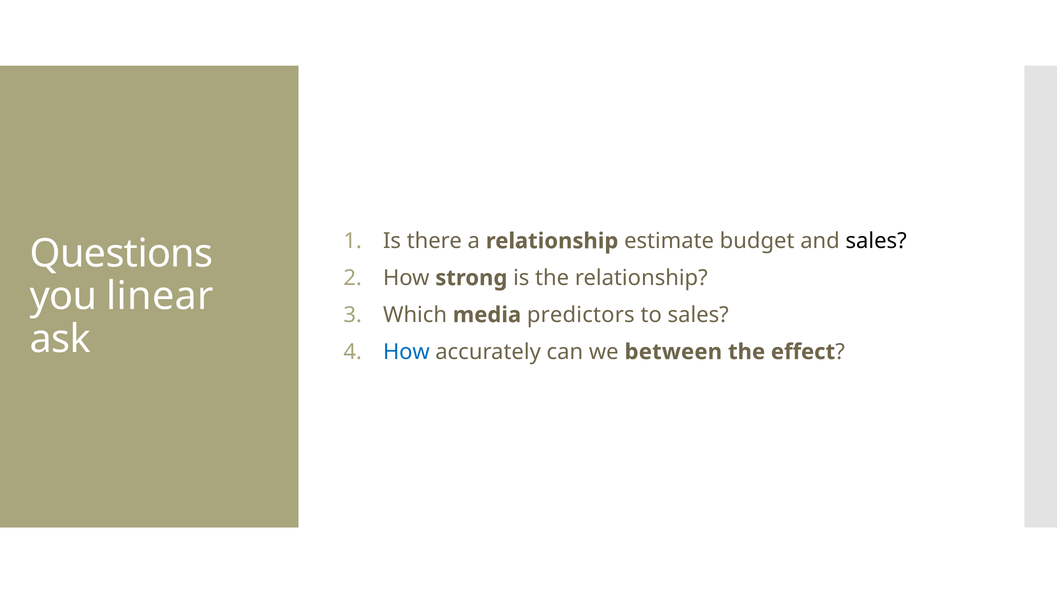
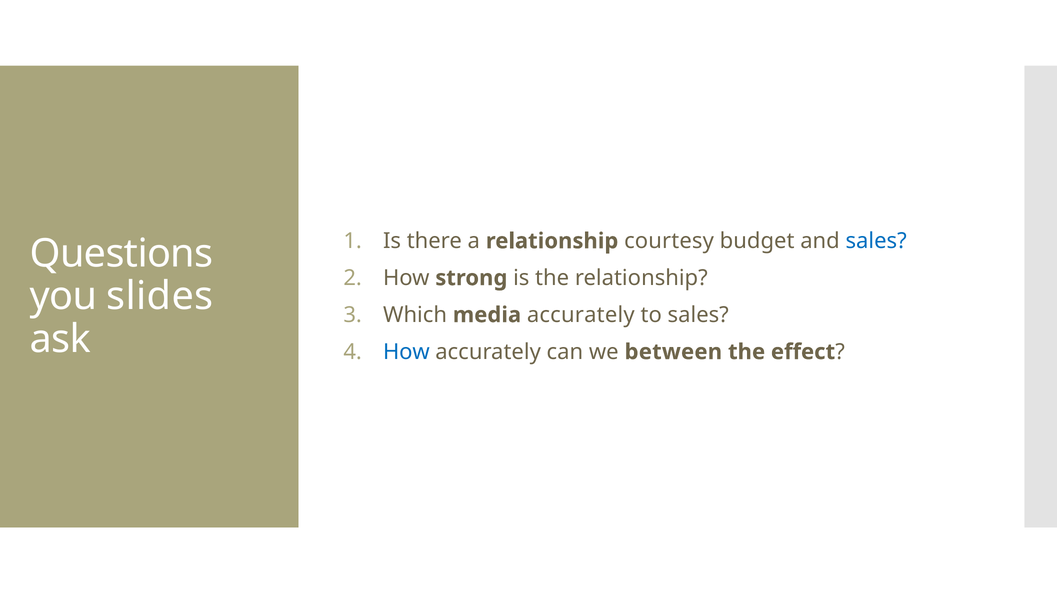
estimate: estimate -> courtesy
sales at (876, 241) colour: black -> blue
linear: linear -> slides
media predictors: predictors -> accurately
